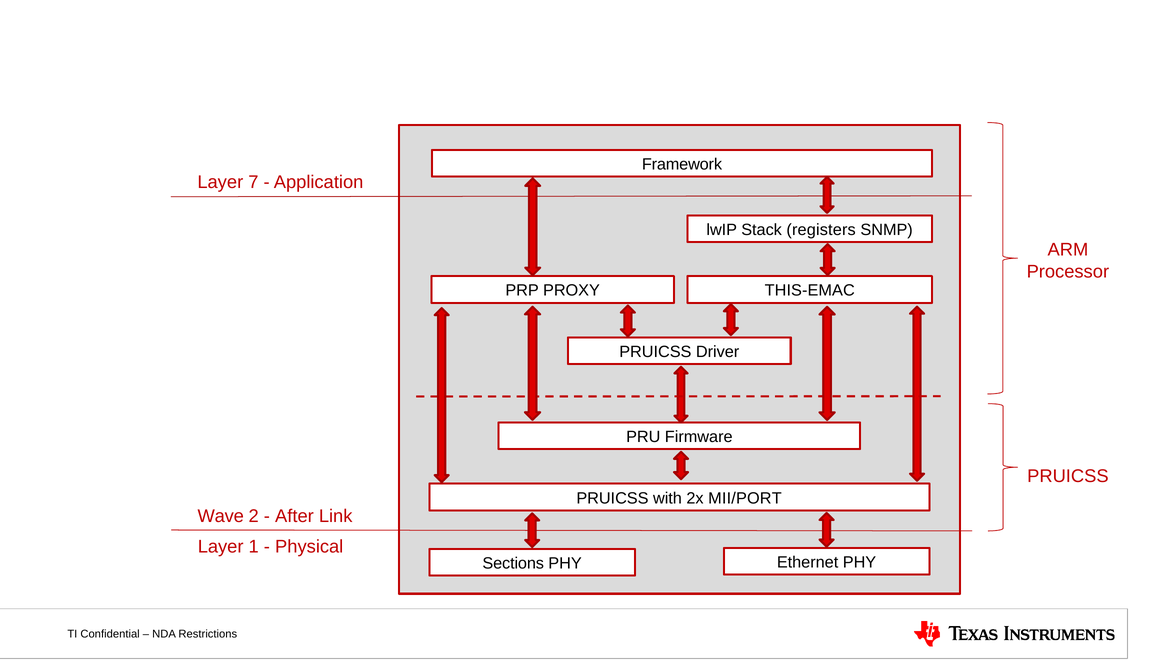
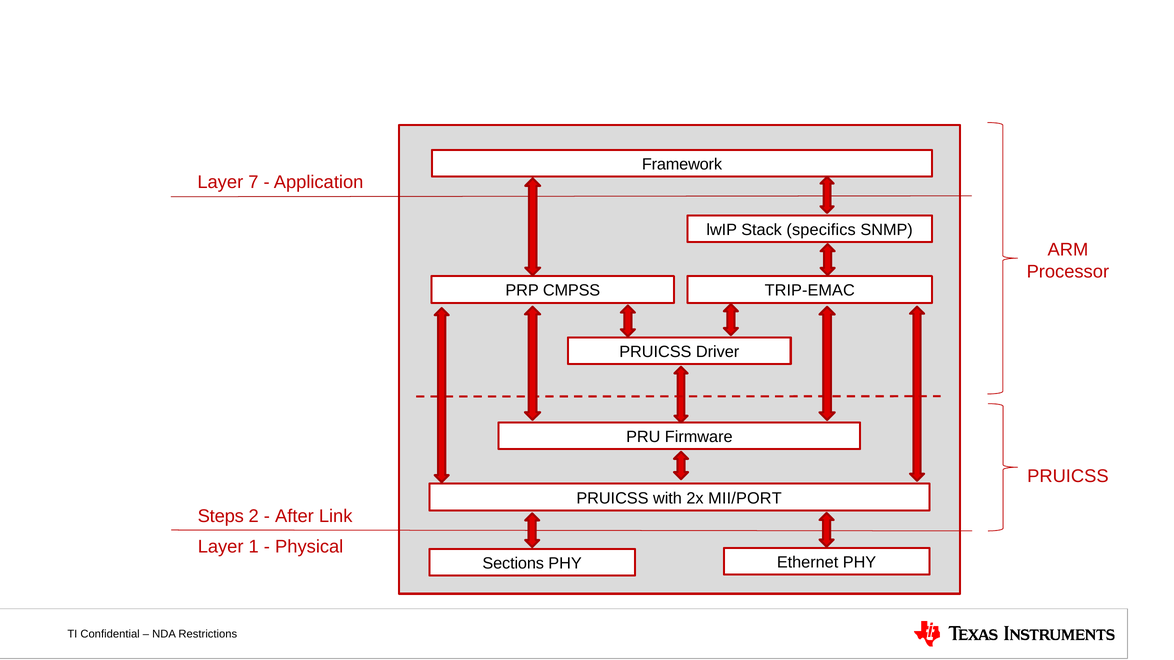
registers: registers -> specifics
PROXY: PROXY -> CMPSS
THIS-EMAC: THIS-EMAC -> TRIP-EMAC
Wave: Wave -> Steps
